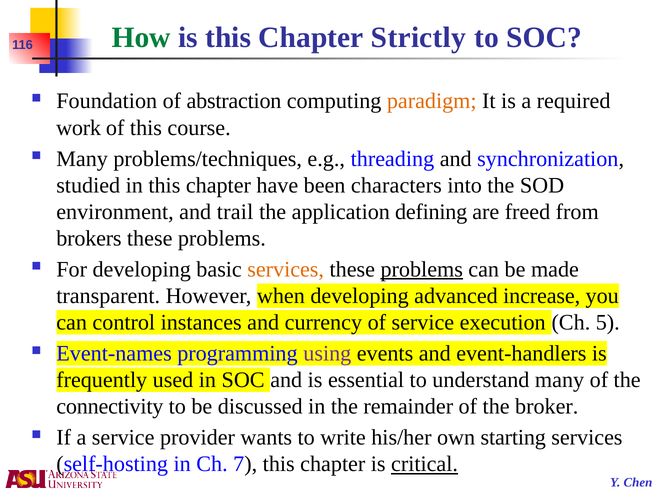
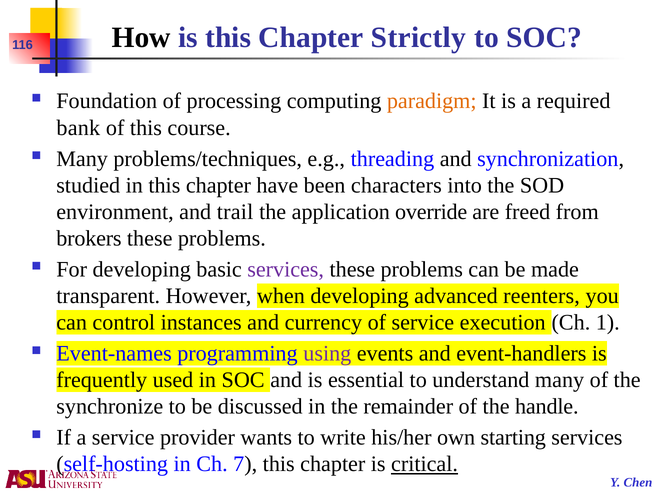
How colour: green -> black
abstraction: abstraction -> processing
work: work -> bank
defining: defining -> override
services at (286, 269) colour: orange -> purple
problems at (422, 269) underline: present -> none
increase: increase -> reenters
5: 5 -> 1
connectivity: connectivity -> synchronize
broker: broker -> handle
